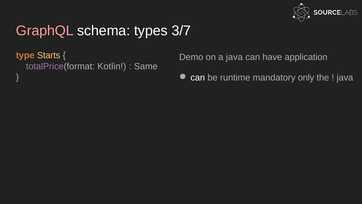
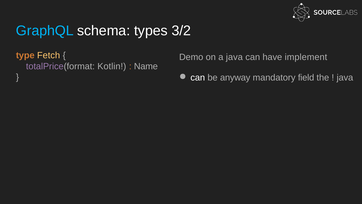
GraphQL colour: pink -> light blue
3/7: 3/7 -> 3/2
Starts: Starts -> Fetch
application: application -> implement
Same: Same -> Name
runtime: runtime -> anyway
only: only -> field
